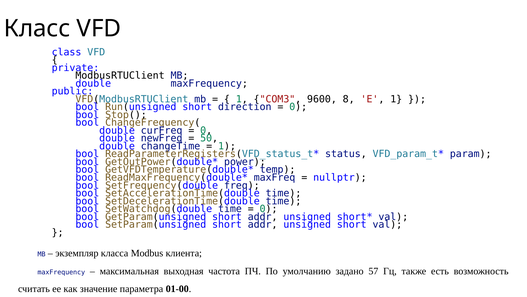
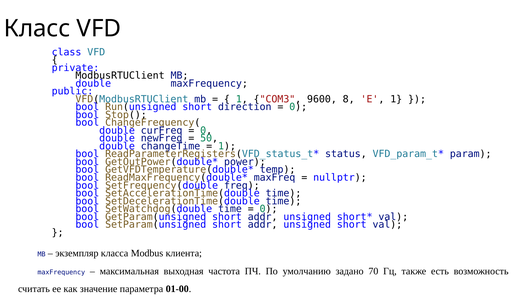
57: 57 -> 70
